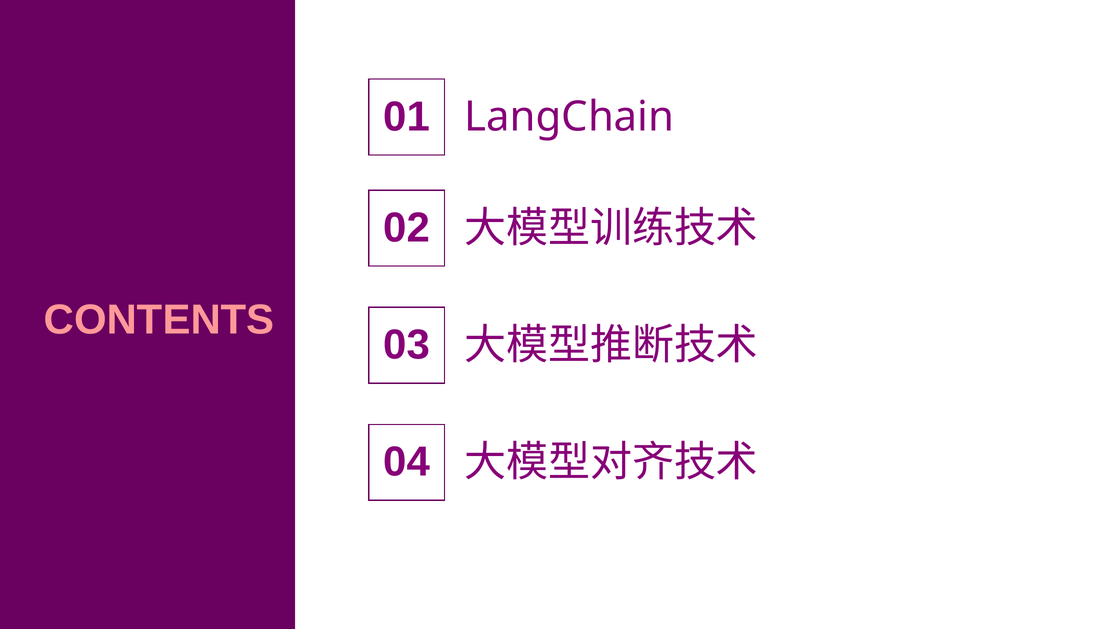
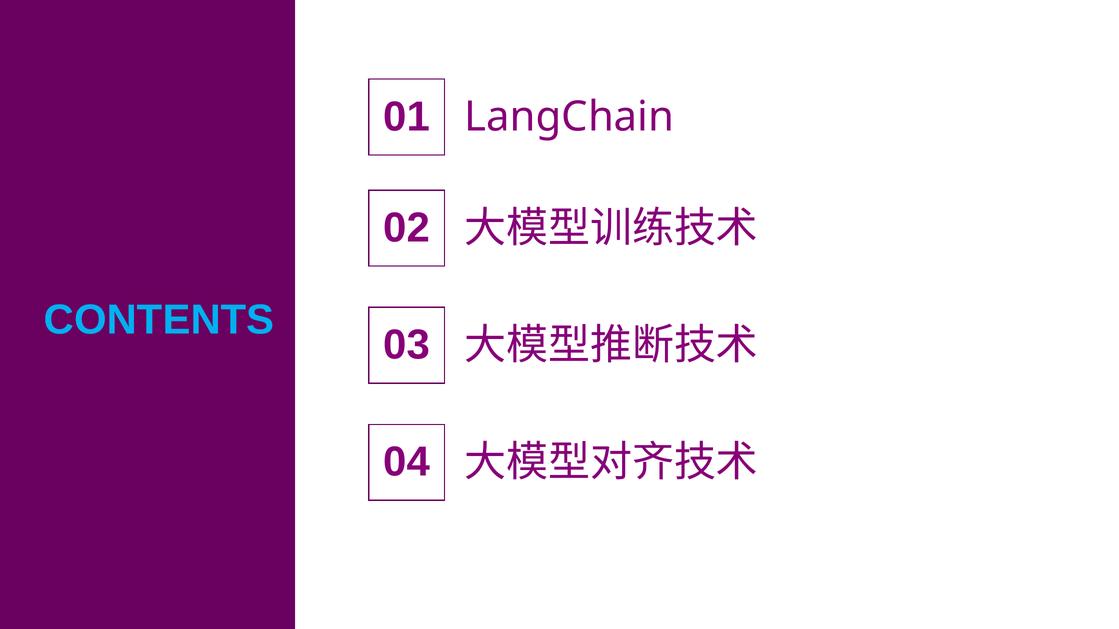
CONTENTS colour: pink -> light blue
